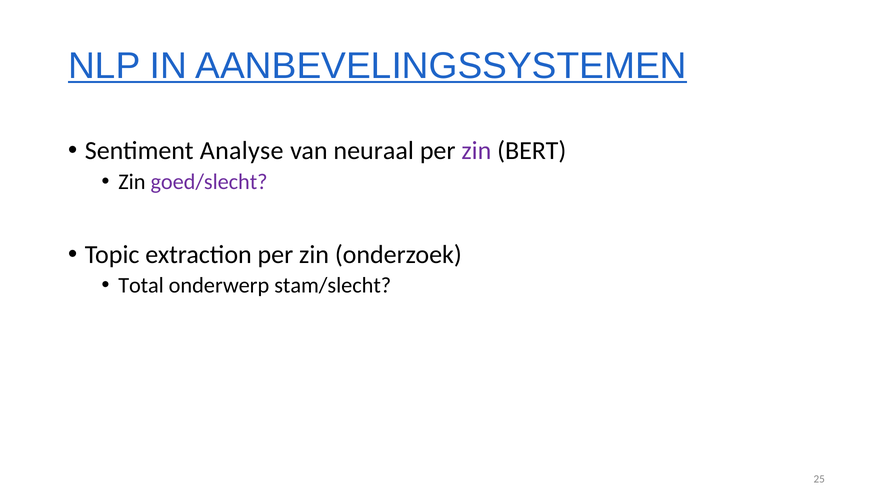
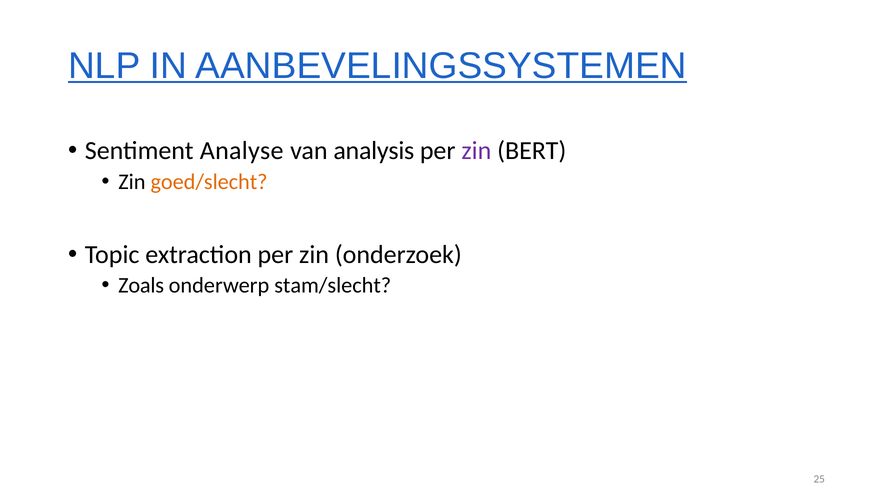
neuraal: neuraal -> analysis
goed/slecht colour: purple -> orange
Total: Total -> Zoals
